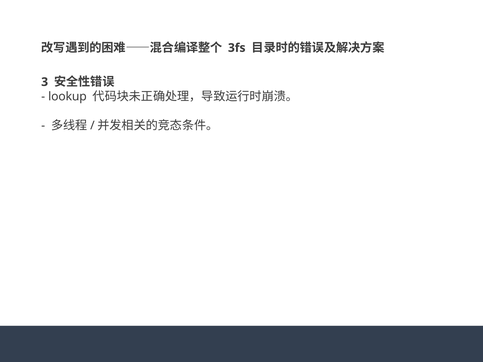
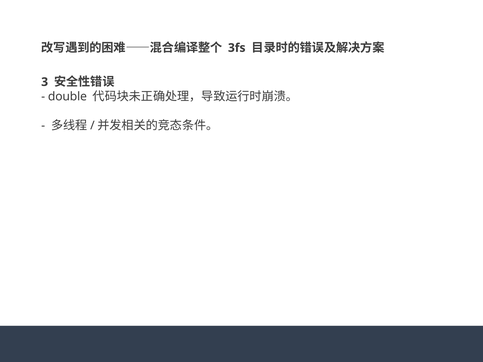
lookup: lookup -> double
